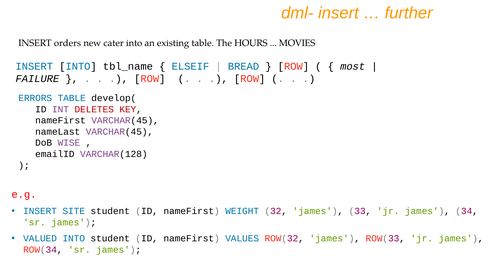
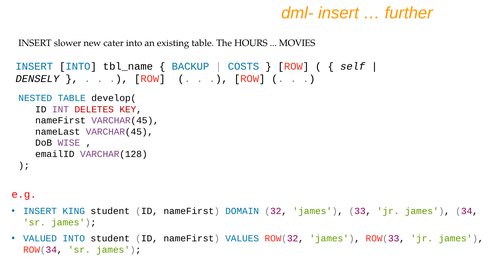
orders: orders -> slower
ELSEIF: ELSEIF -> BACKUP
BREAD: BREAD -> COSTS
most: most -> self
FAILURE: FAILURE -> DENSELY
ERRORS: ERRORS -> NESTED
SITE: SITE -> KING
WEIGHT: WEIGHT -> DOMAIN
